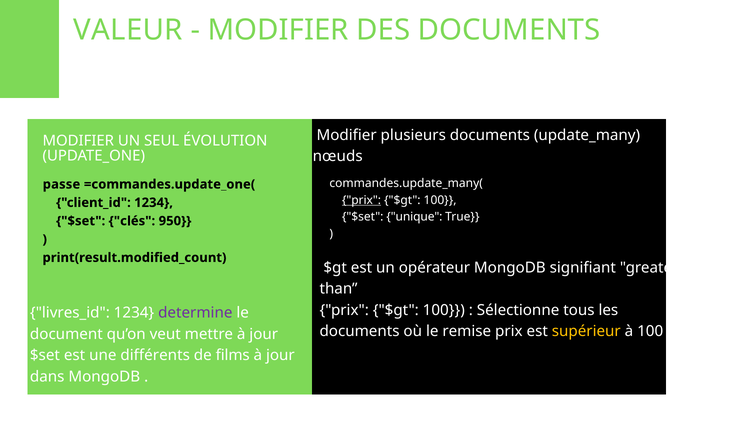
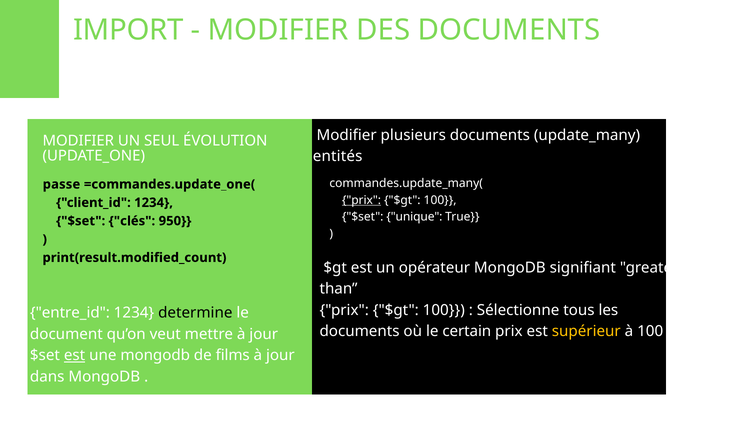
VALEUR: VALEUR -> IMPORT
nœuds: nœuds -> entités
livres_id: livres_id -> entre_id
determine colour: purple -> black
remise: remise -> certain
est at (75, 356) underline: none -> present
une différents: différents -> mongodb
